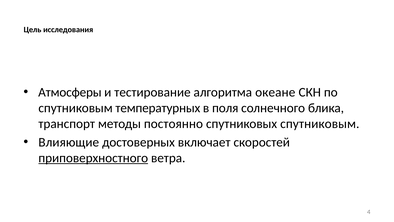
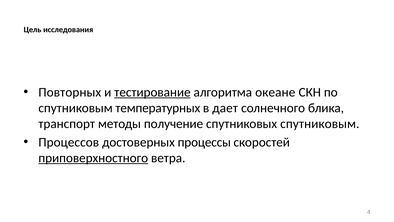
Атмосферы: Атмосферы -> Повторных
тестирование underline: none -> present
поля: поля -> дает
постоянно: постоянно -> получение
Влияющие: Влияющие -> Процессов
включает: включает -> процессы
